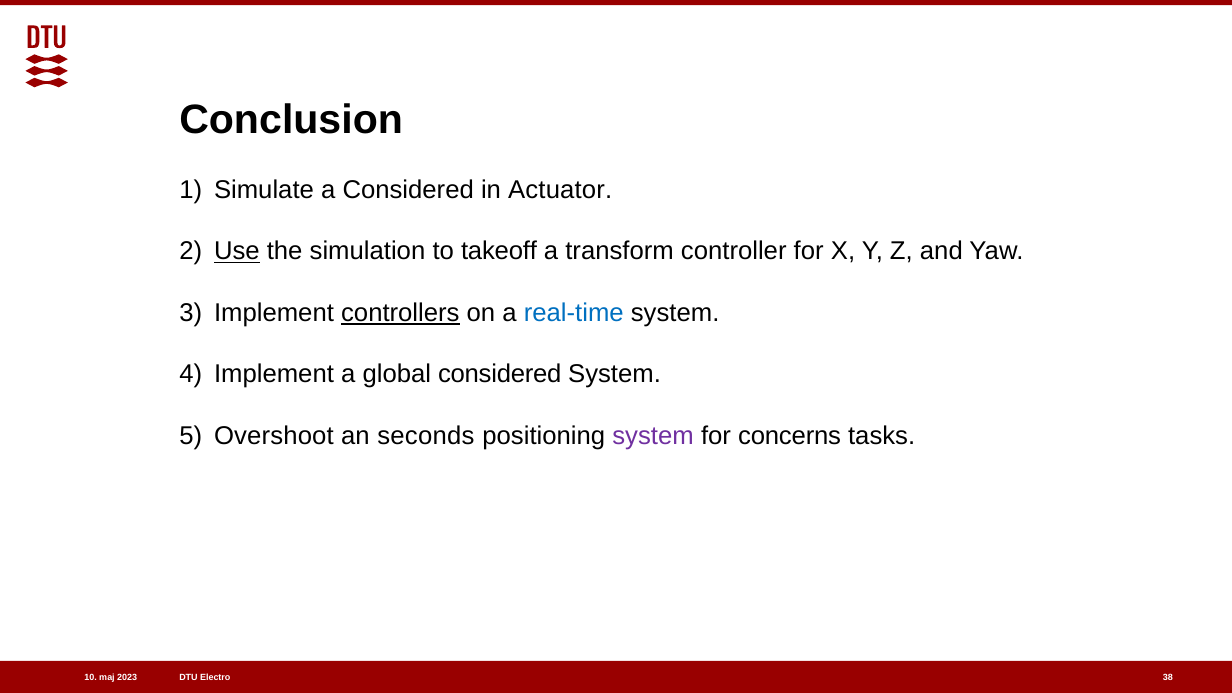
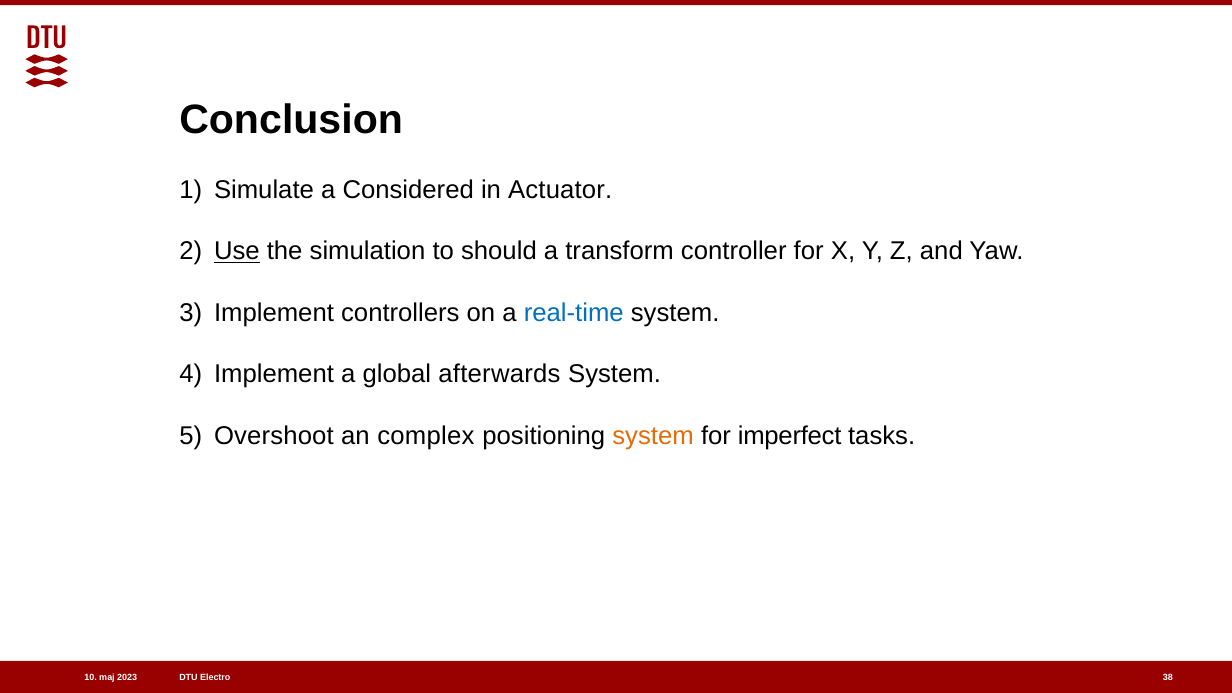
takeoff: takeoff -> should
controllers underline: present -> none
global considered: considered -> afterwards
seconds: seconds -> complex
system at (653, 436) colour: purple -> orange
concerns: concerns -> imperfect
